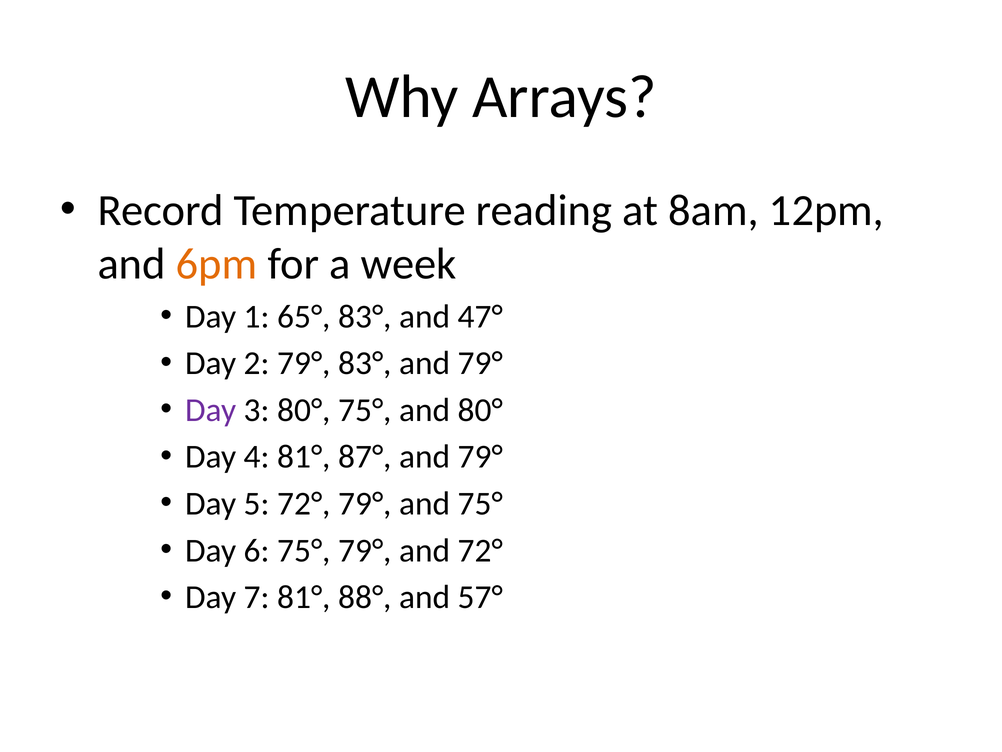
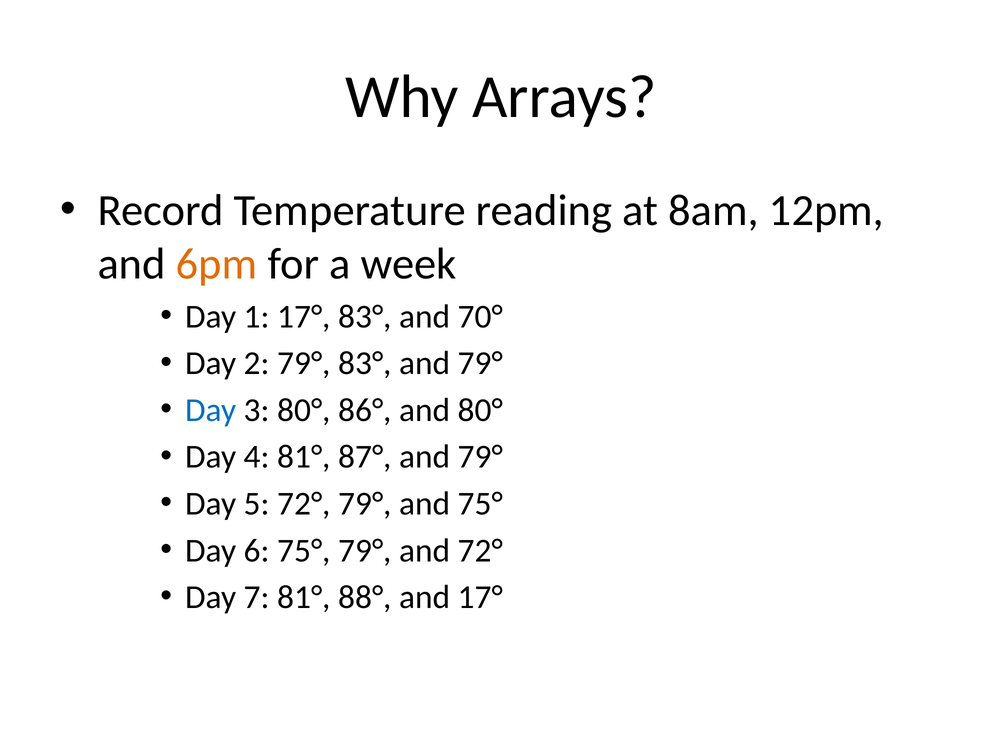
1 65°: 65° -> 17°
47°: 47° -> 70°
Day at (211, 410) colour: purple -> blue
80° 75°: 75° -> 86°
and 57°: 57° -> 17°
